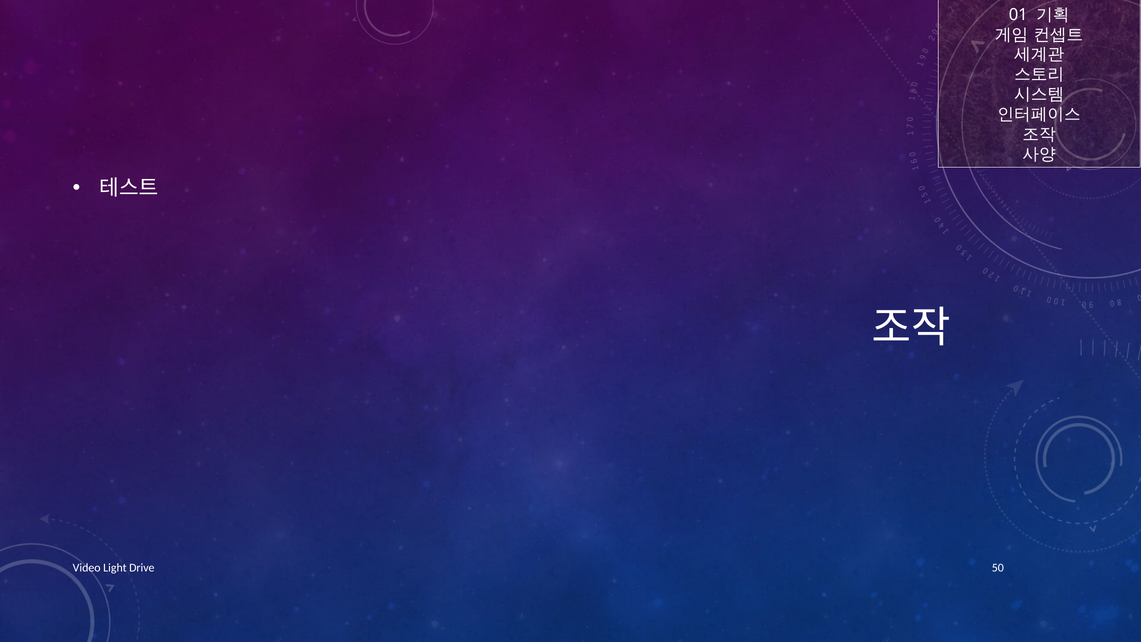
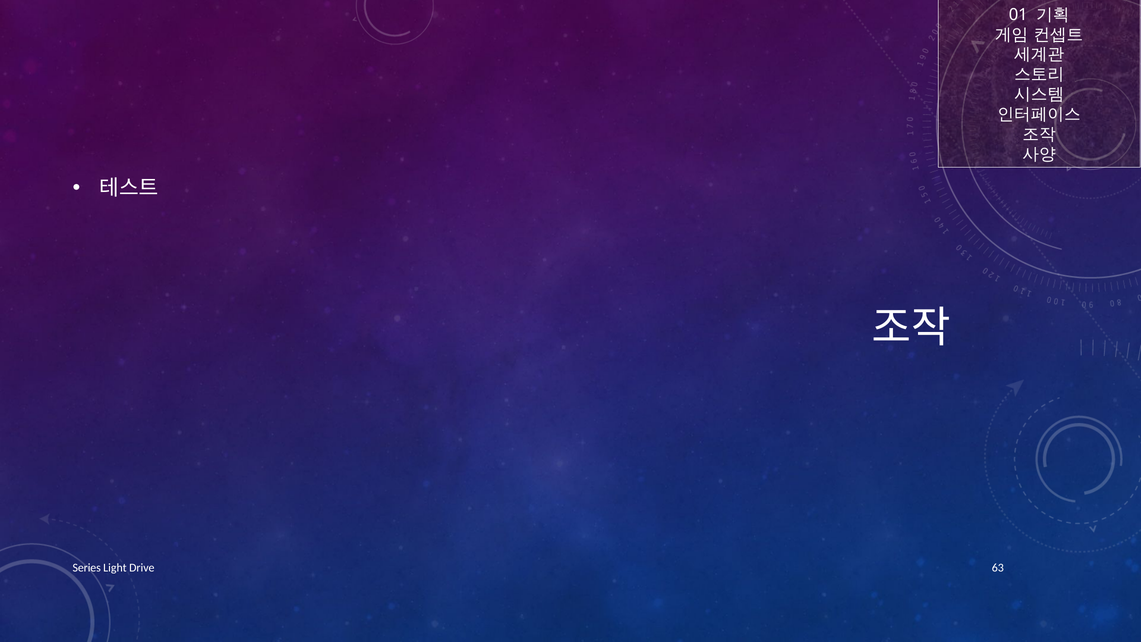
Video: Video -> Series
50: 50 -> 63
